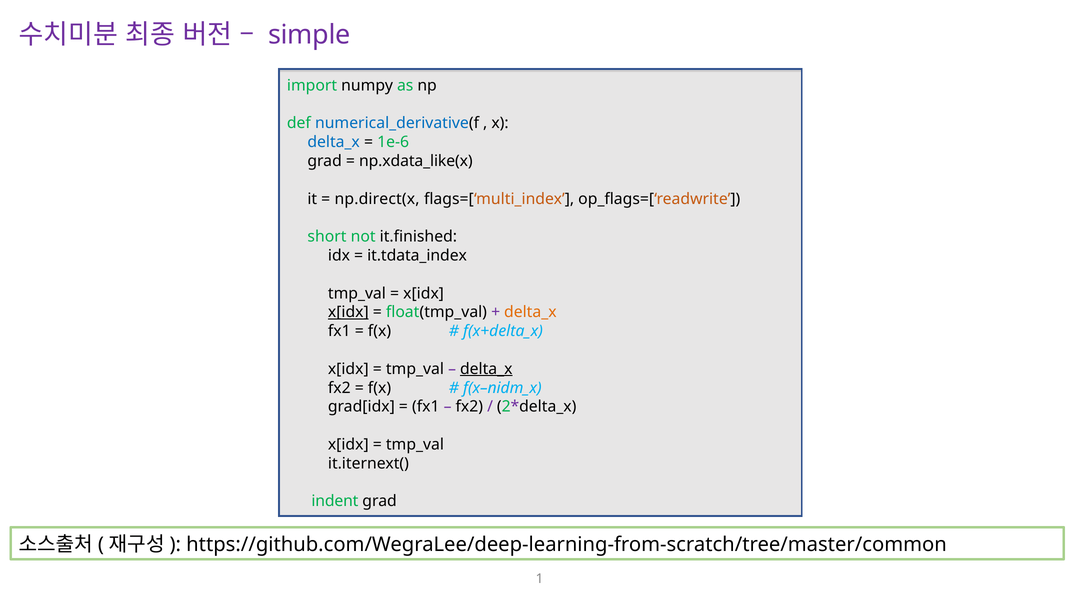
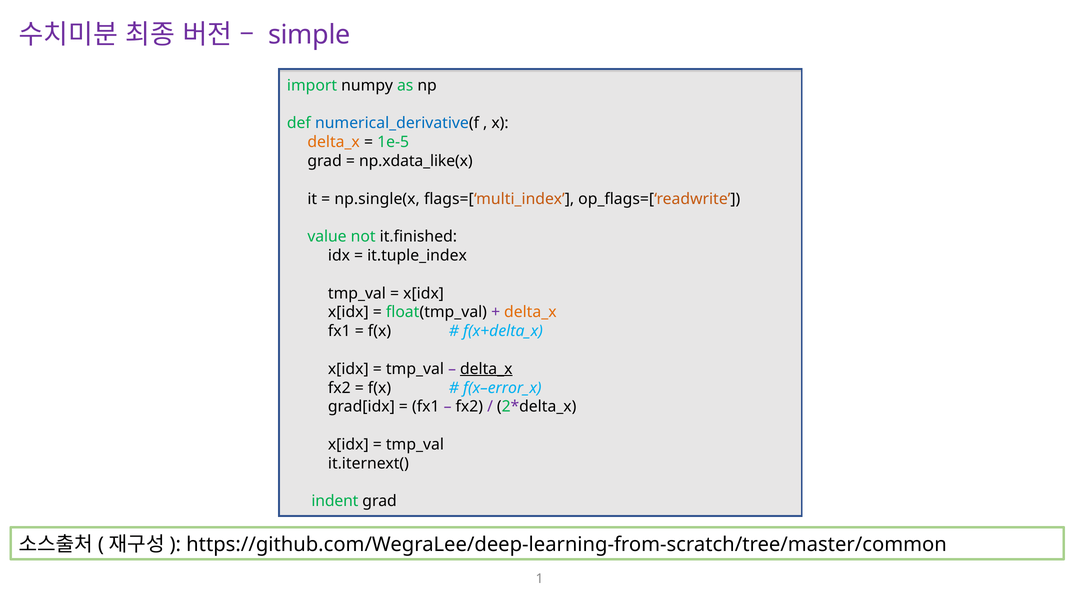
delta_x at (334, 142) colour: blue -> orange
1e-6: 1e-6 -> 1e-5
np.direct(x: np.direct(x -> np.single(x
short: short -> value
it.tdata_index: it.tdata_index -> it.tuple_index
x[idx at (348, 312) underline: present -> none
f(x–nidm_x: f(x–nidm_x -> f(x–error_x
